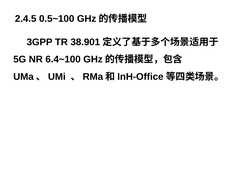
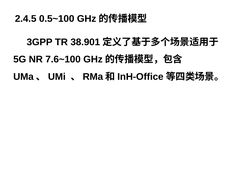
6.4~100: 6.4~100 -> 7.6~100
